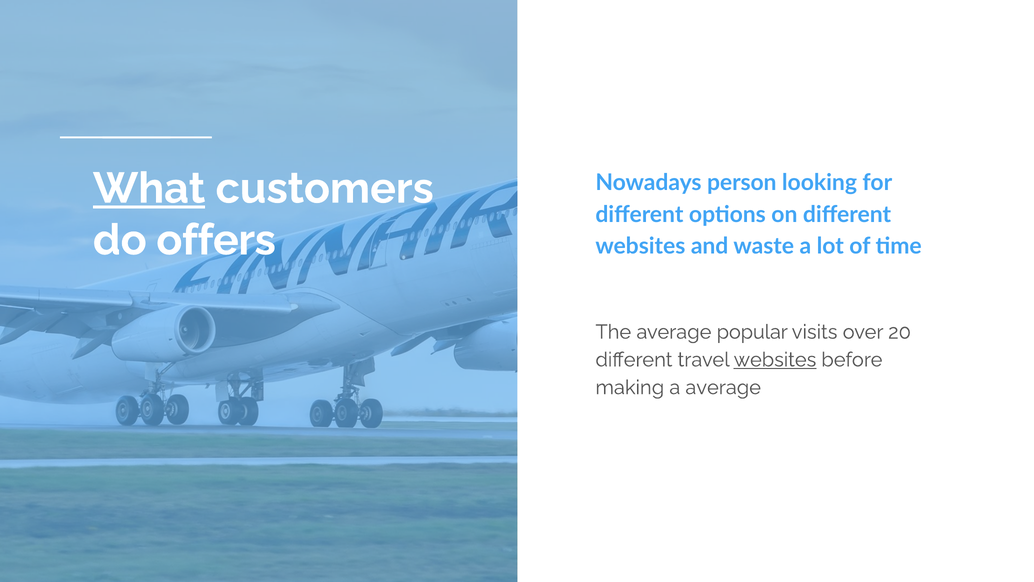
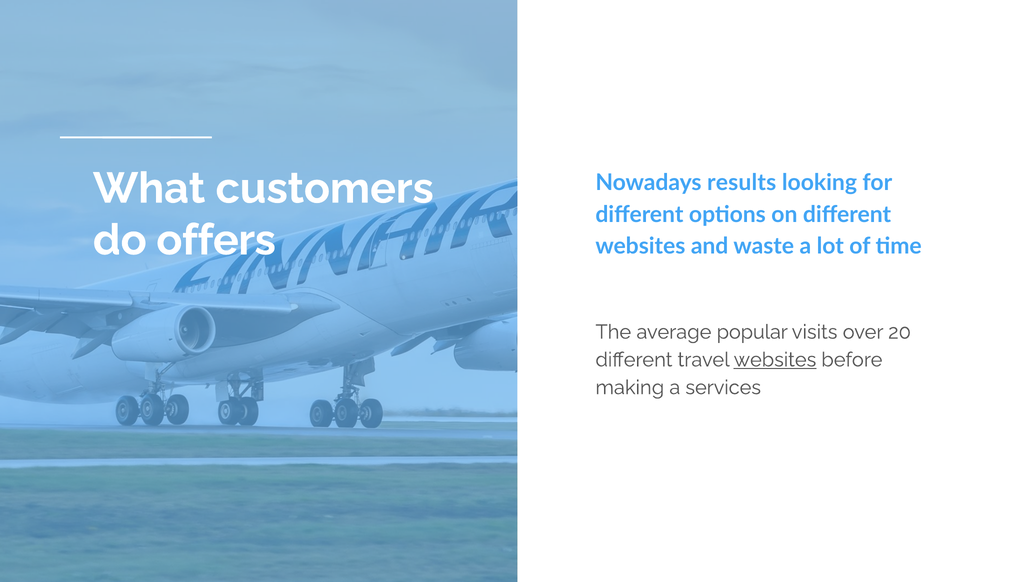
What underline: present -> none
person: person -> results
a average: average -> services
